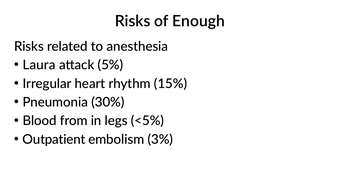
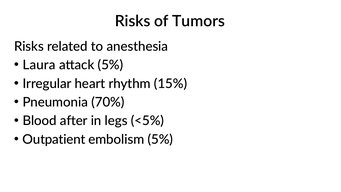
Enough: Enough -> Tumors
30%: 30% -> 70%
from: from -> after
embolism 3%: 3% -> 5%
